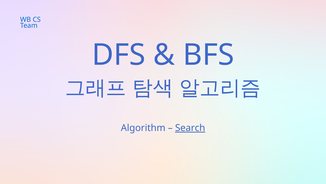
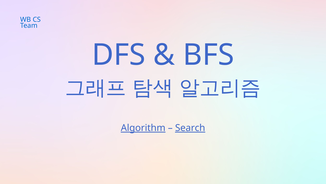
Algorithm underline: none -> present
